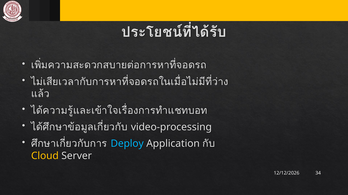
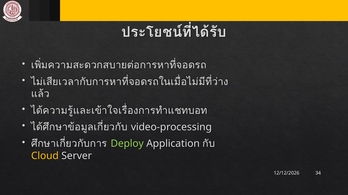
Deploy colour: light blue -> light green
